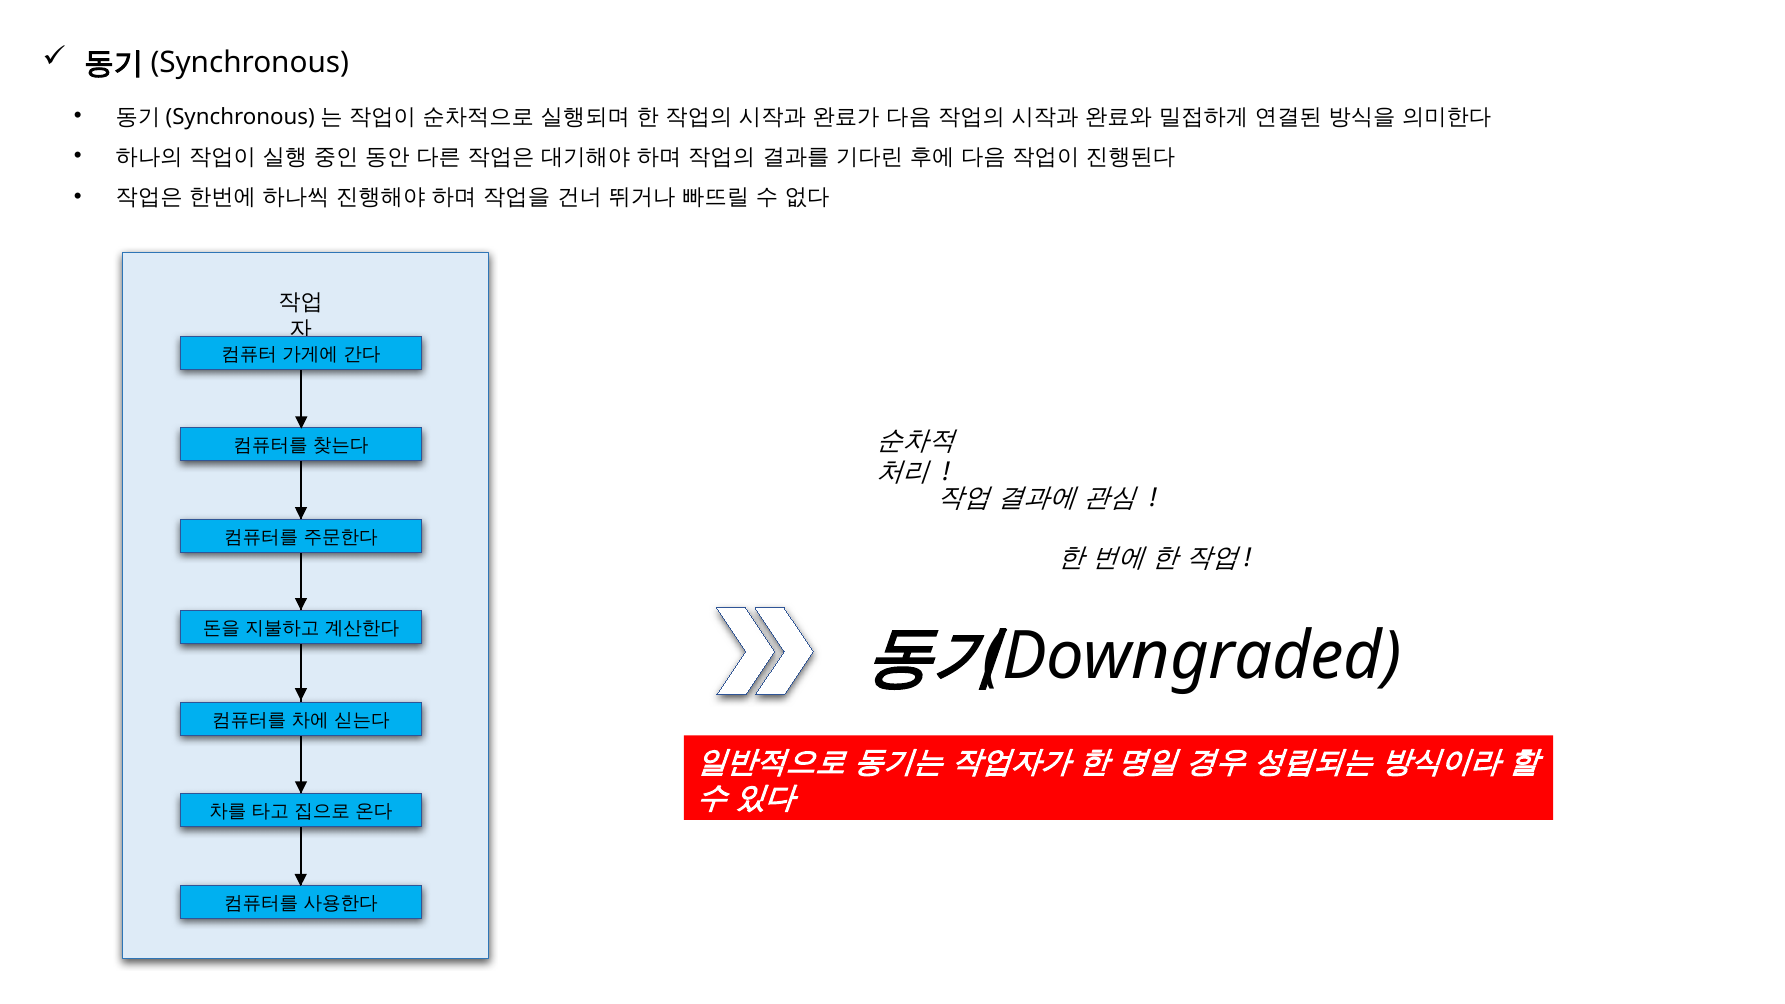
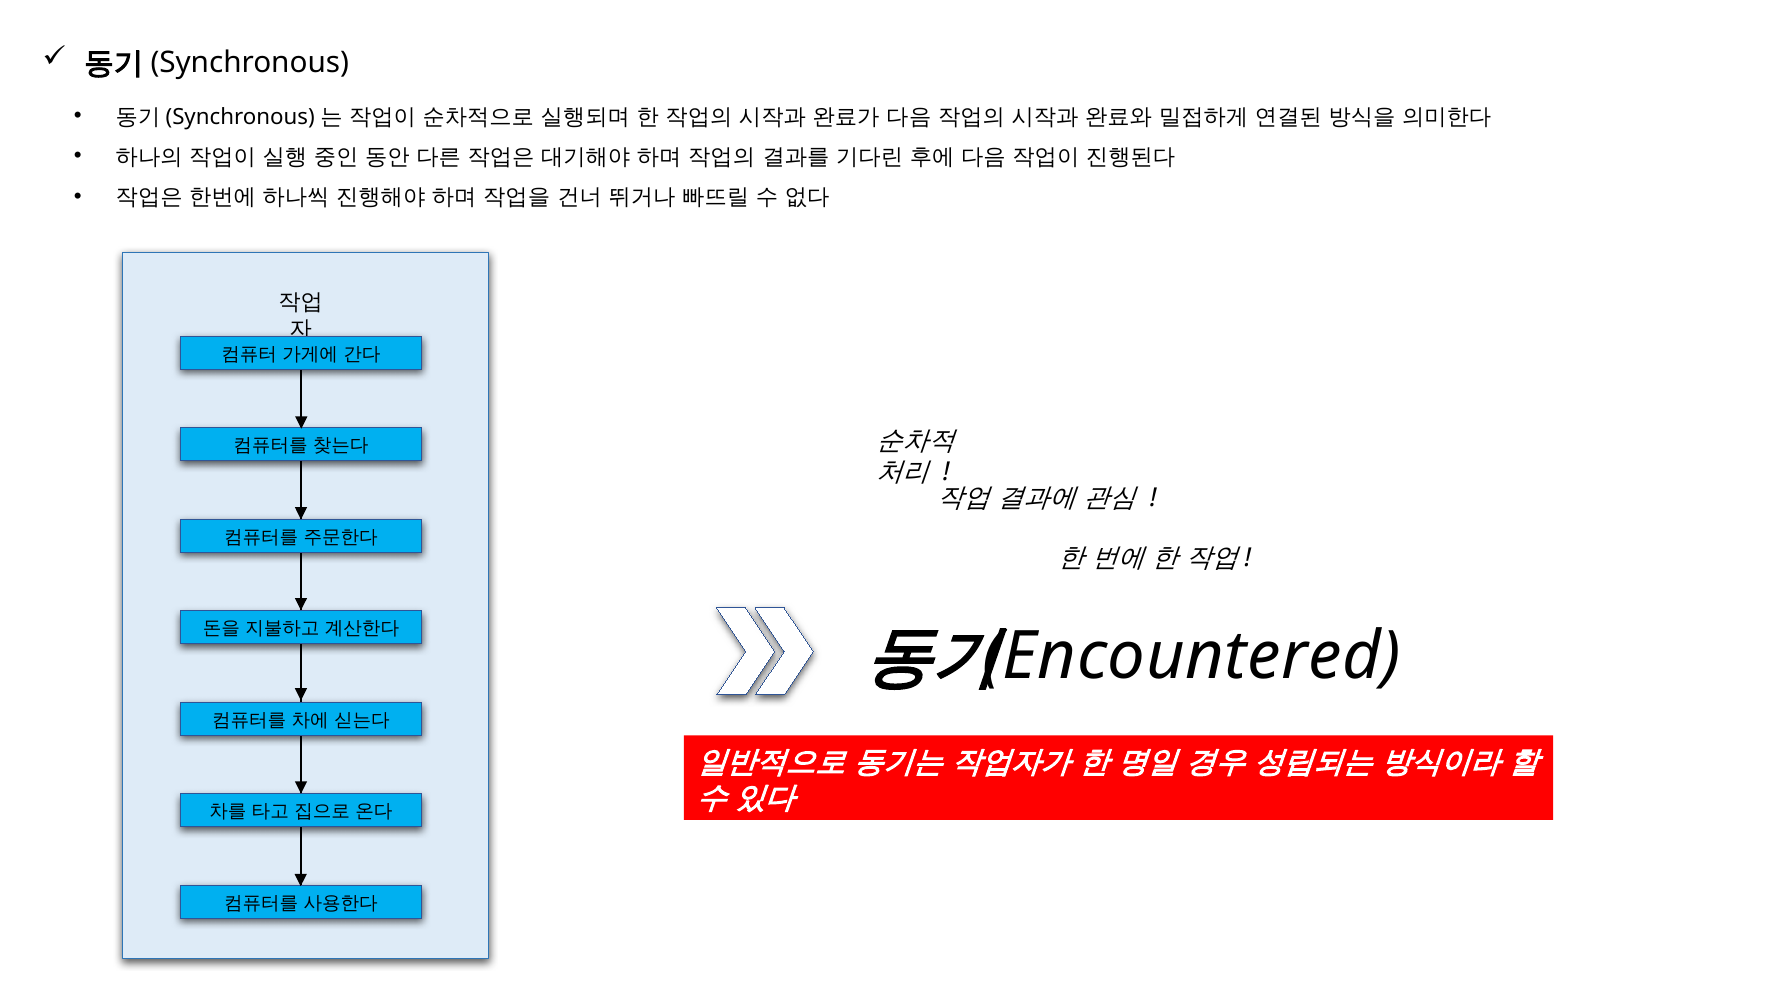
Downgraded: Downgraded -> Encountered
